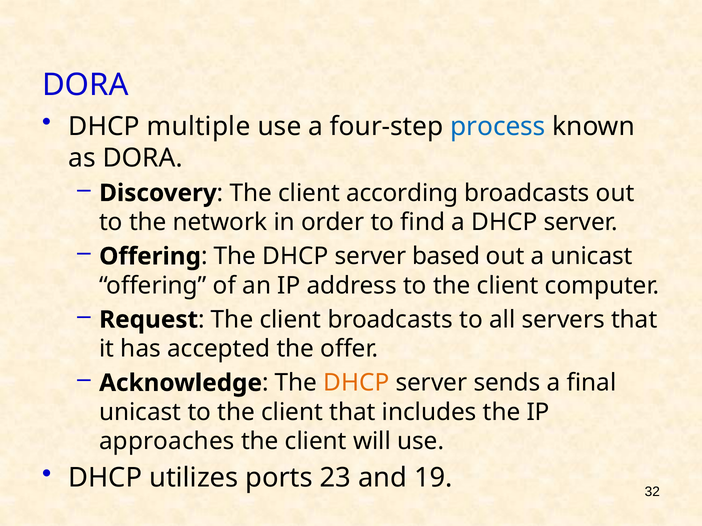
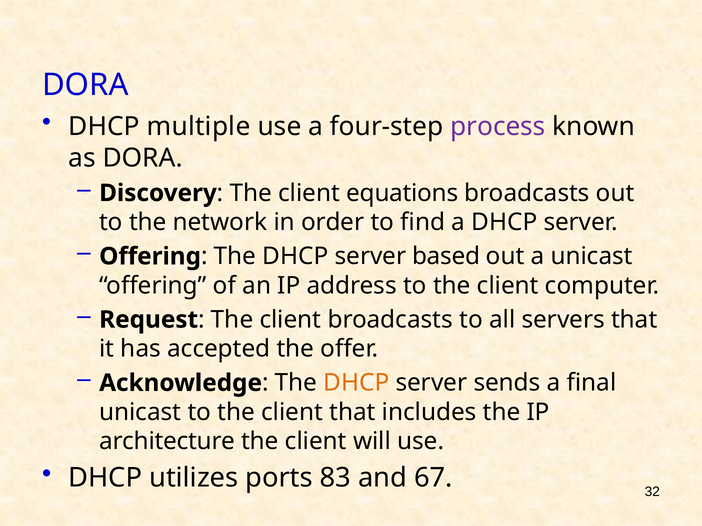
process colour: blue -> purple
according: according -> equations
approaches: approaches -> architecture
23: 23 -> 83
19: 19 -> 67
